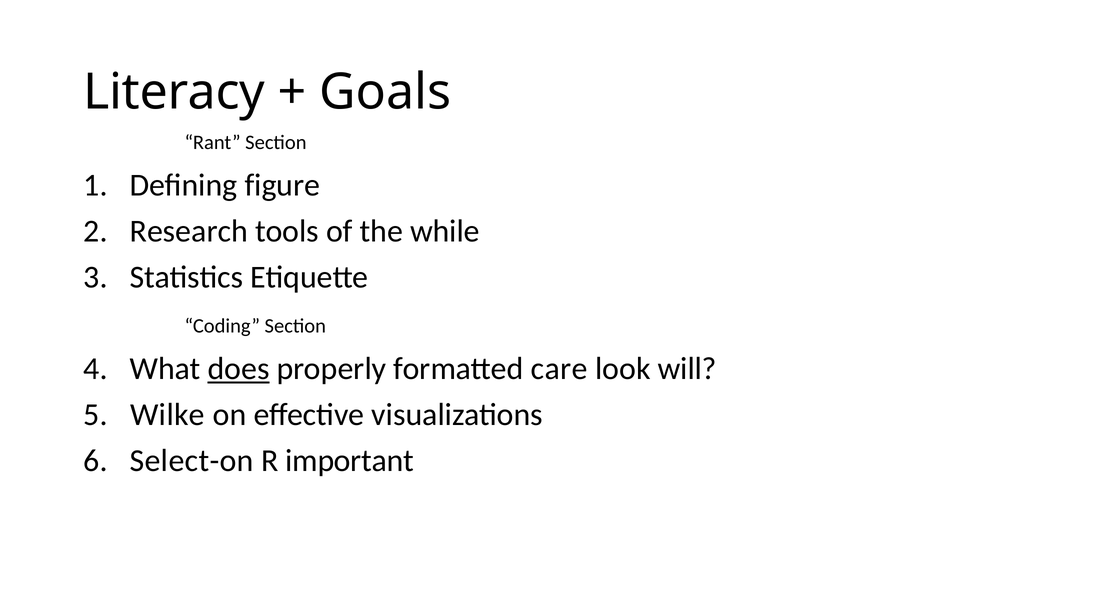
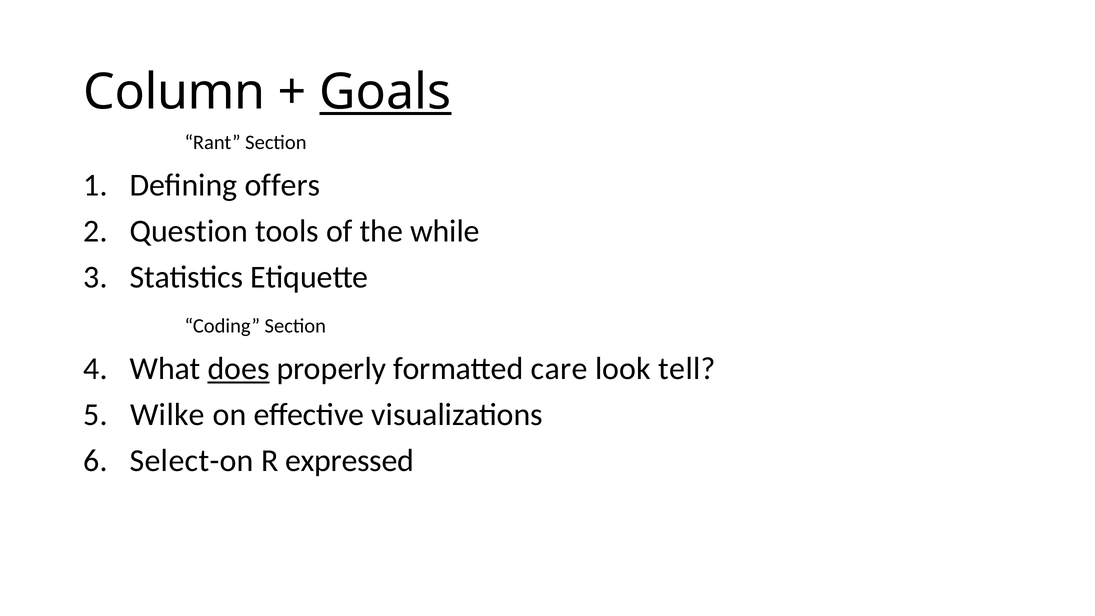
Literacy: Literacy -> Column
Goals underline: none -> present
figure: figure -> offers
Research: Research -> Question
will: will -> tell
important: important -> expressed
